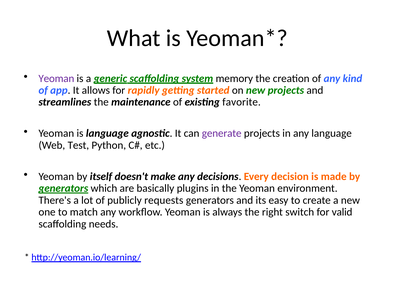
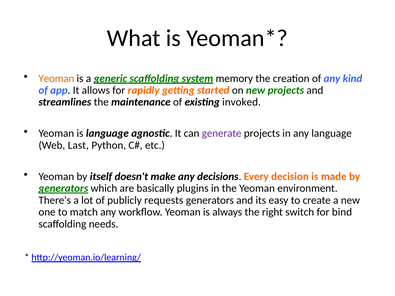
Yeoman at (56, 78) colour: purple -> orange
favorite: favorite -> invoked
Test: Test -> Last
valid: valid -> bind
